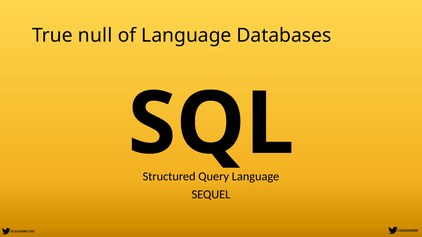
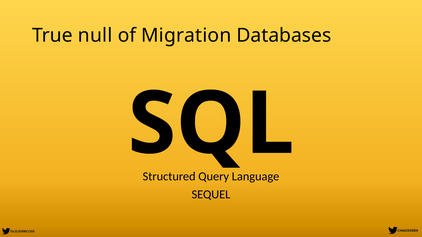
of Language: Language -> Migration
